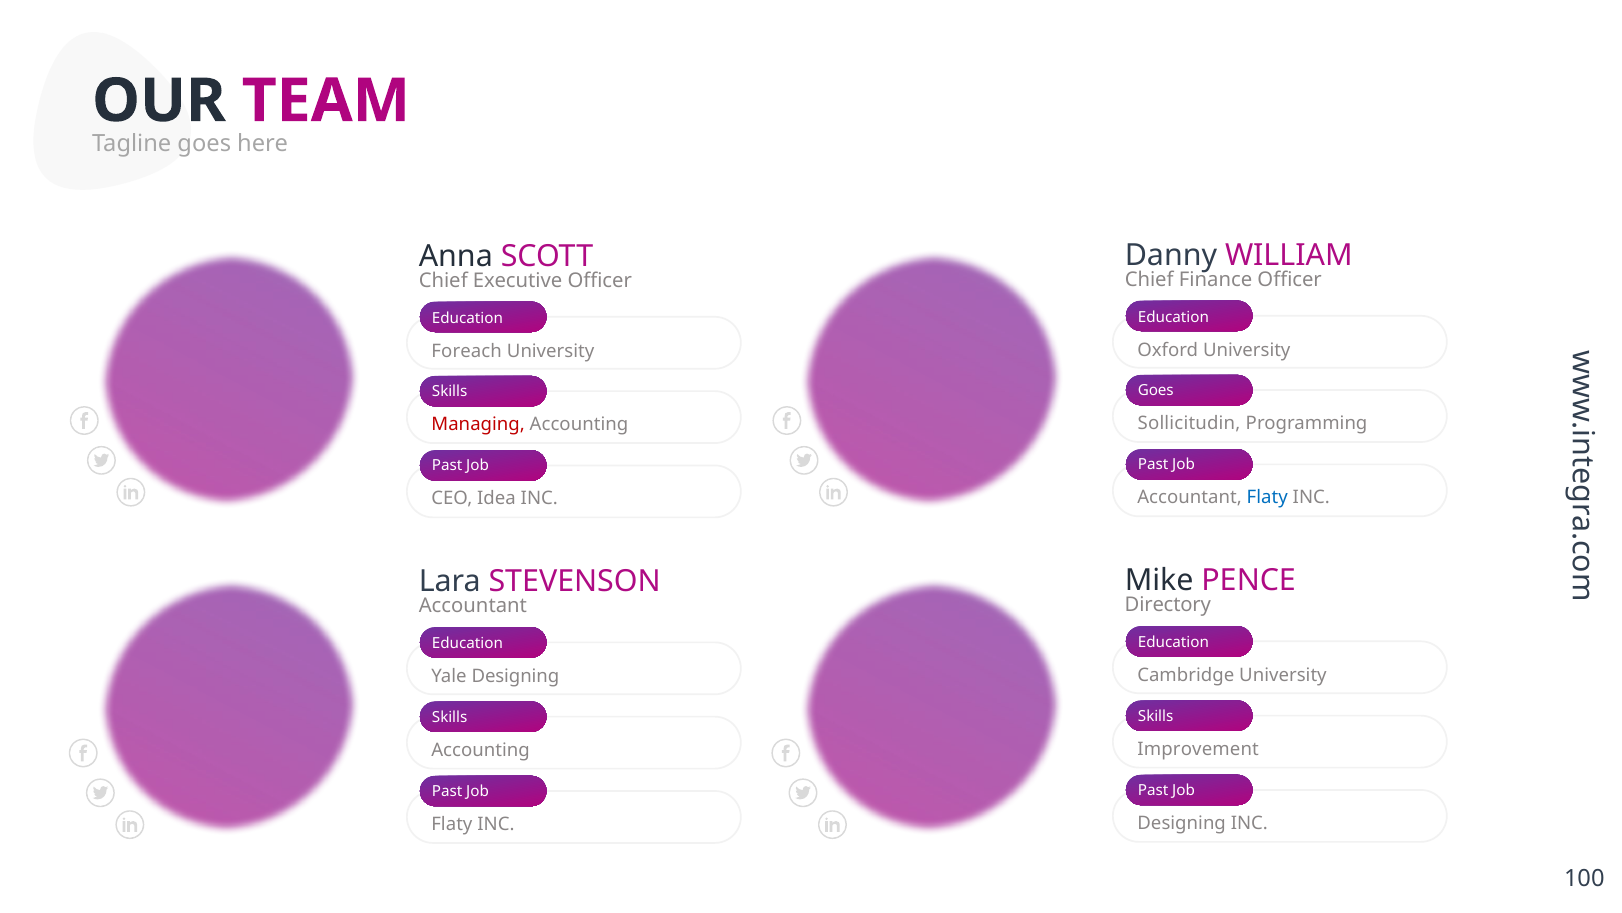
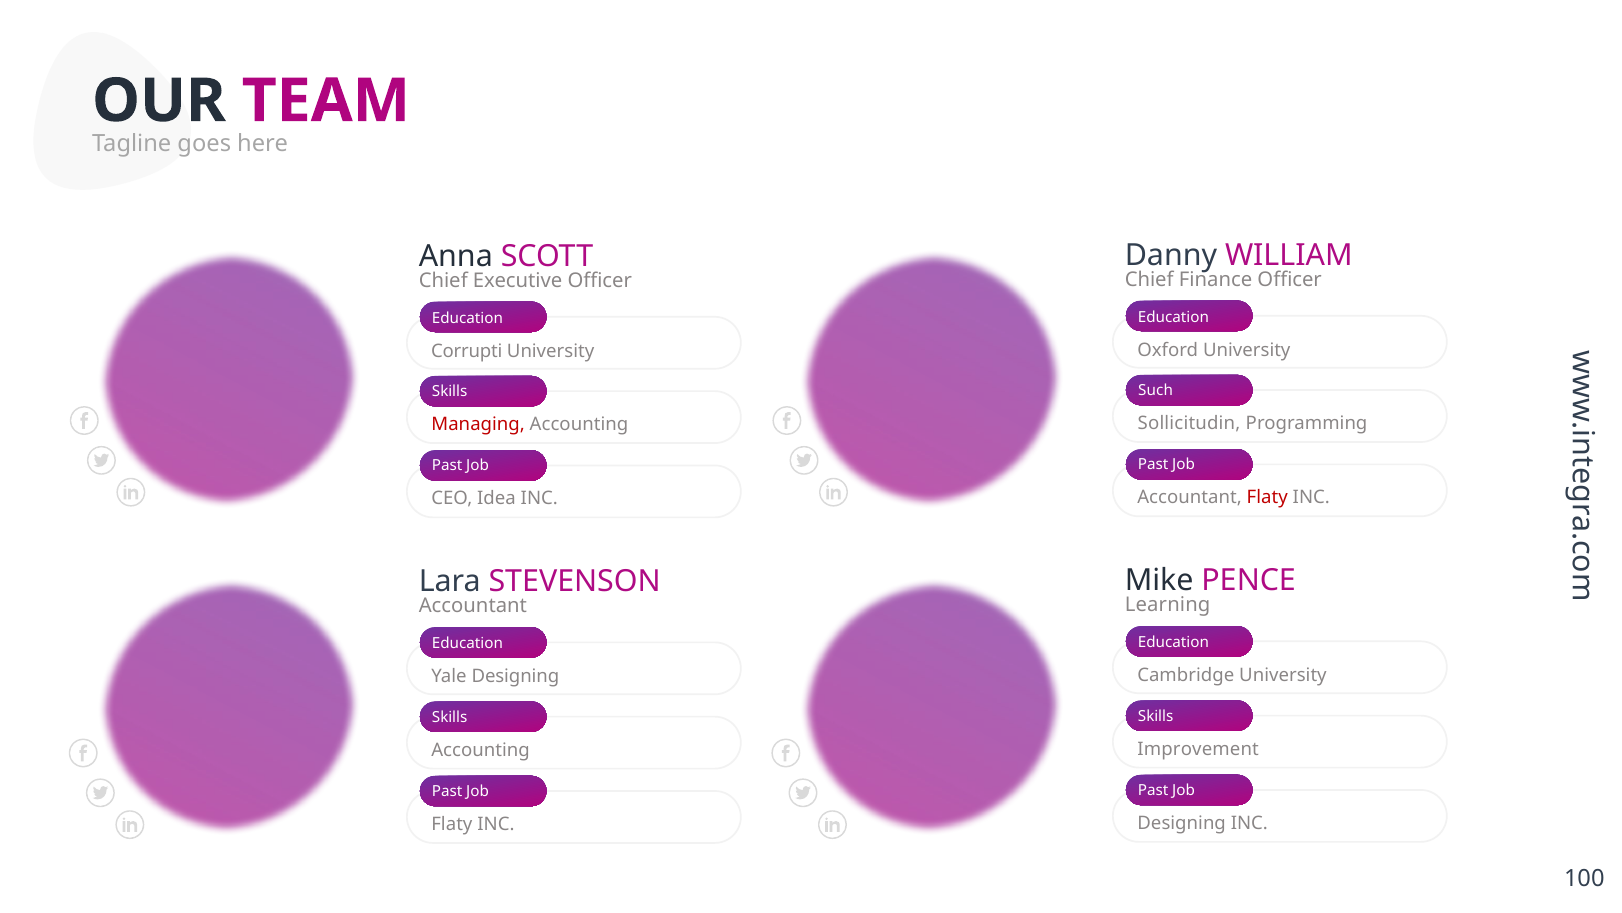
Foreach: Foreach -> Corrupti
Goes at (1156, 390): Goes -> Such
Flaty at (1267, 497) colour: blue -> red
Directory: Directory -> Learning
